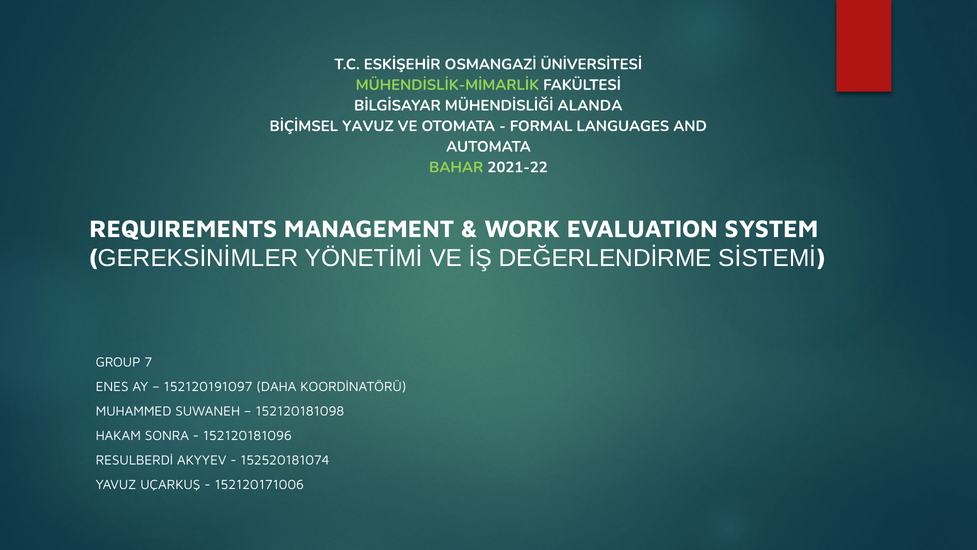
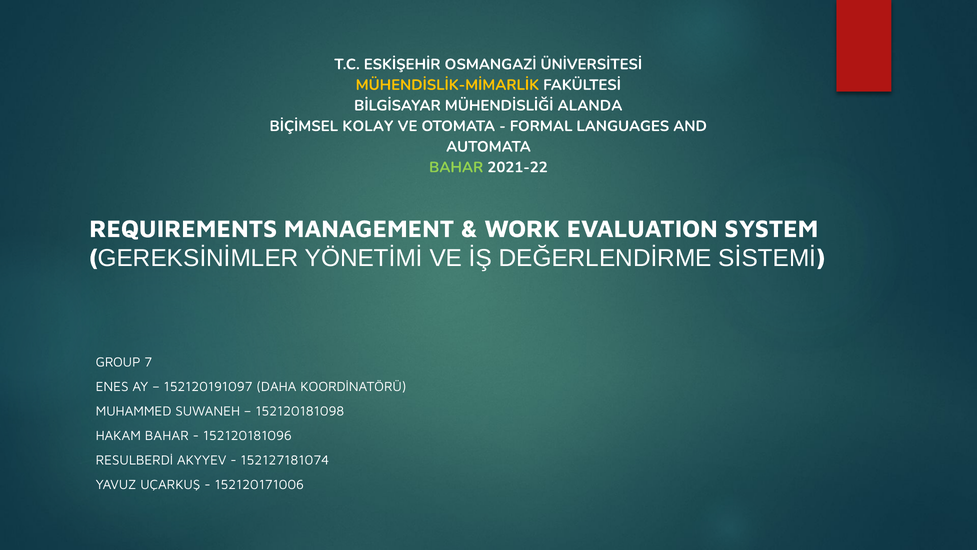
MÜHENDİSLİK-MİMARLİK colour: light green -> yellow
BİÇİMSEL YAVUZ: YAVUZ -> KOLAY
HAKAM SONRA: SONRA -> BAHAR
152520181074: 152520181074 -> 152127181074
